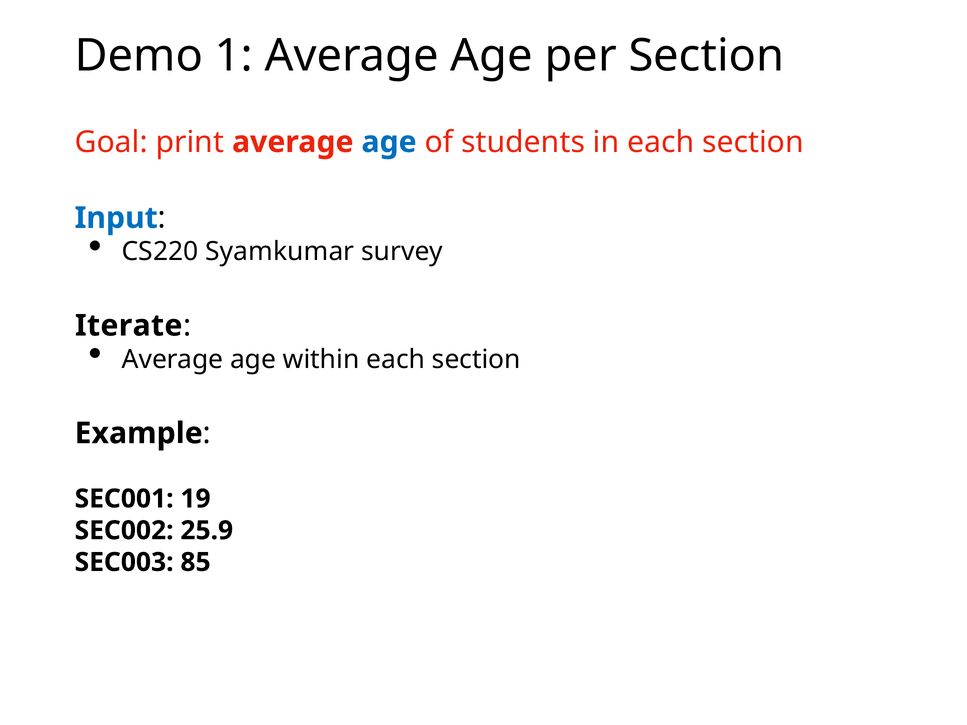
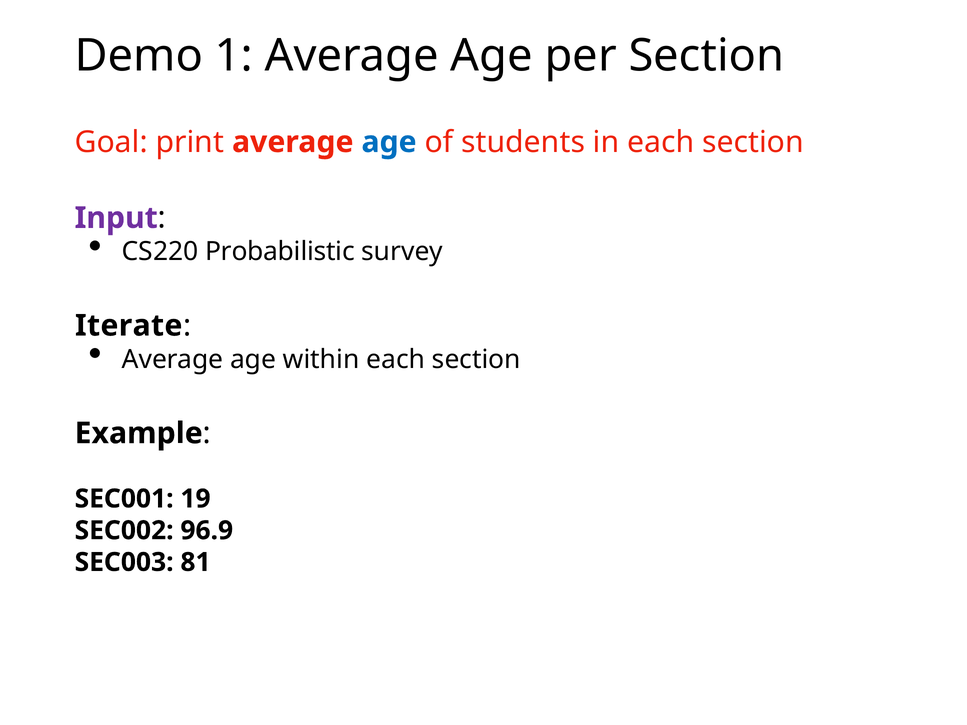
Input colour: blue -> purple
Syamkumar: Syamkumar -> Probabilistic
25.9: 25.9 -> 96.9
85: 85 -> 81
